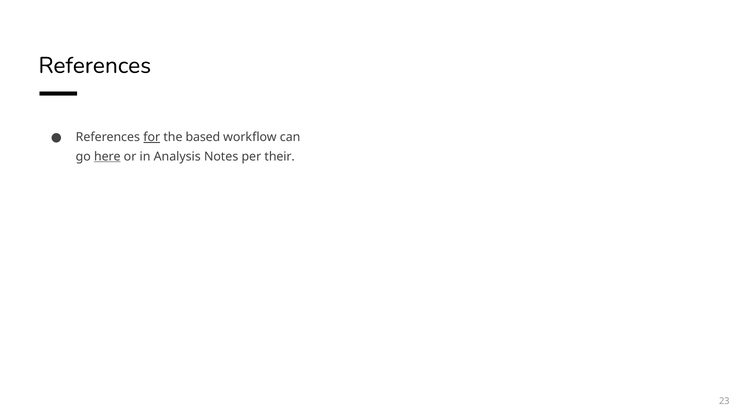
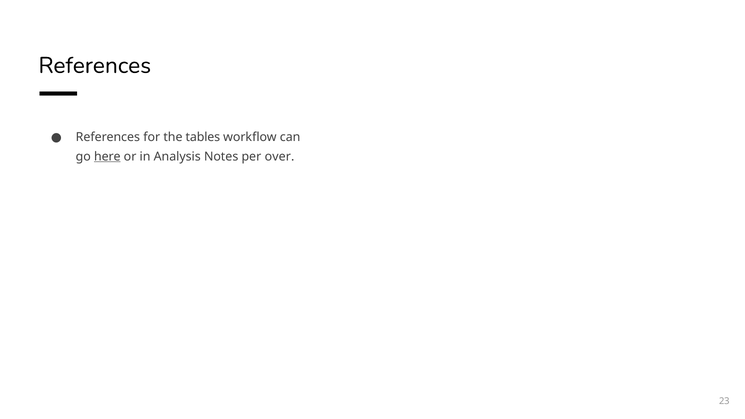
for underline: present -> none
based: based -> tables
their: their -> over
